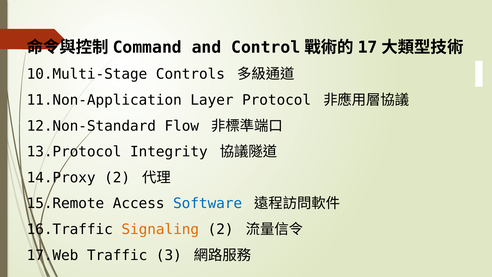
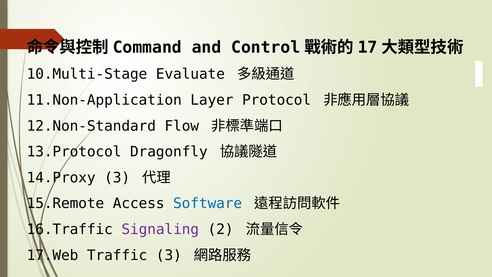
Controls: Controls -> Evaluate
Integrity: Integrity -> Dragonfly
2 at (117, 178): 2 -> 3
Signaling colour: orange -> purple
